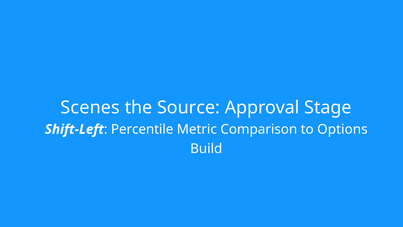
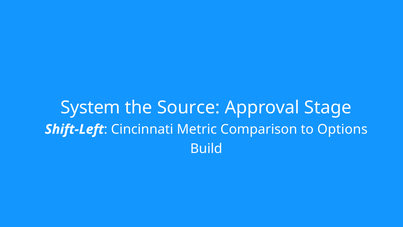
Scenes: Scenes -> System
Percentile: Percentile -> Cincinnati
